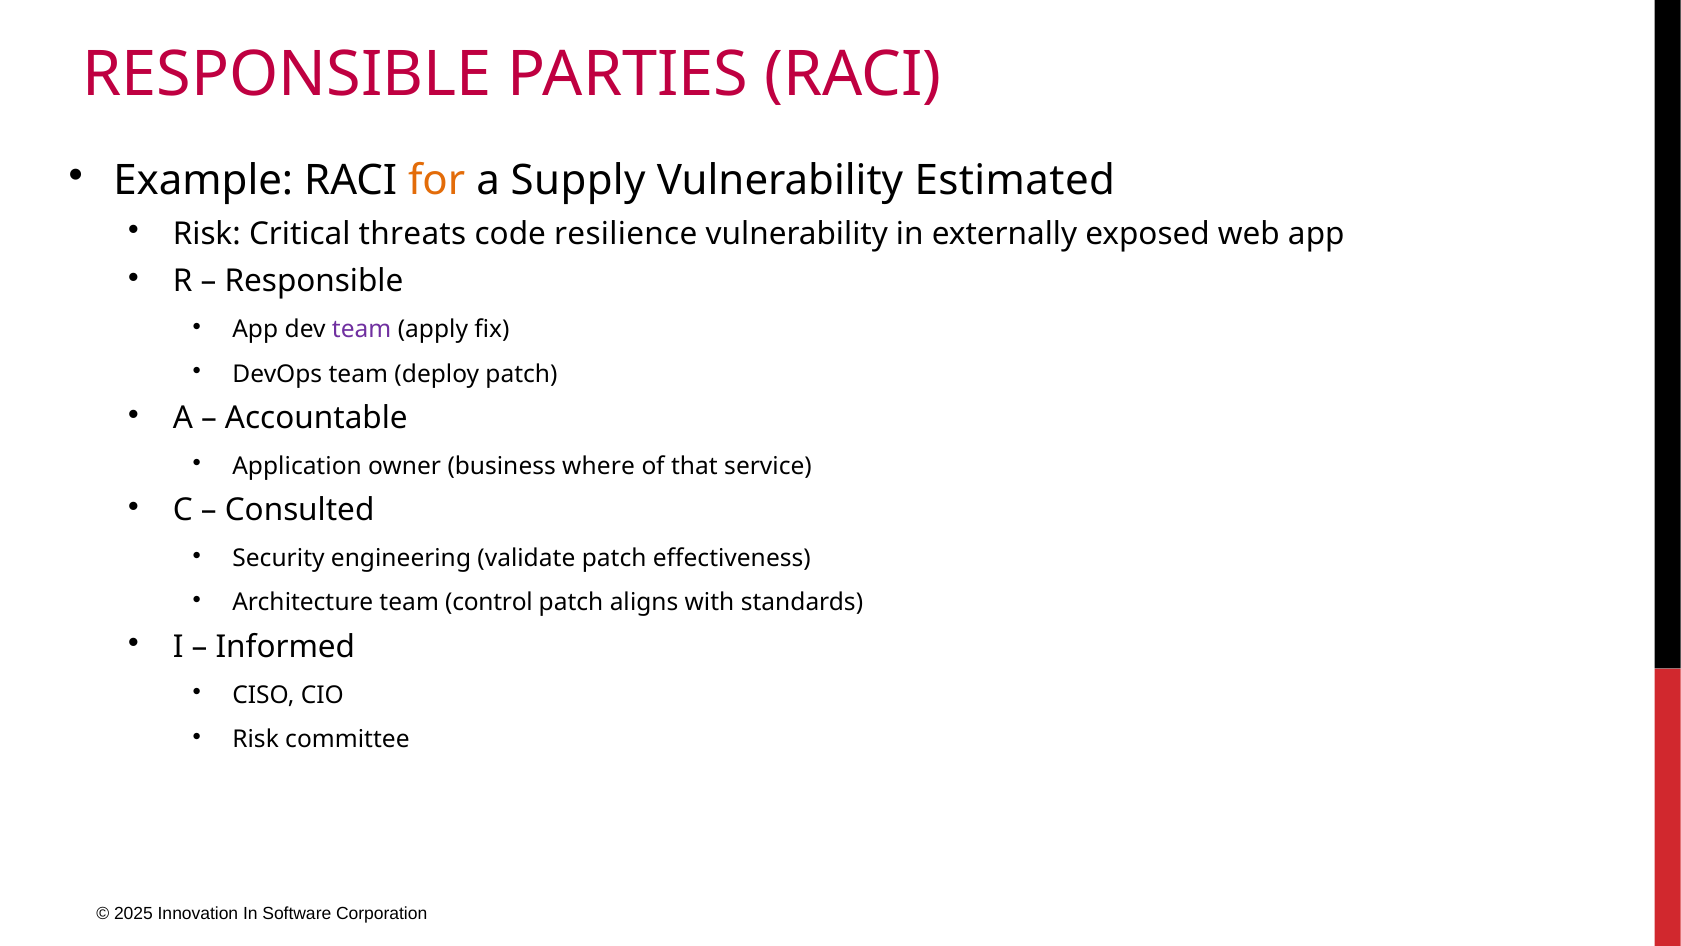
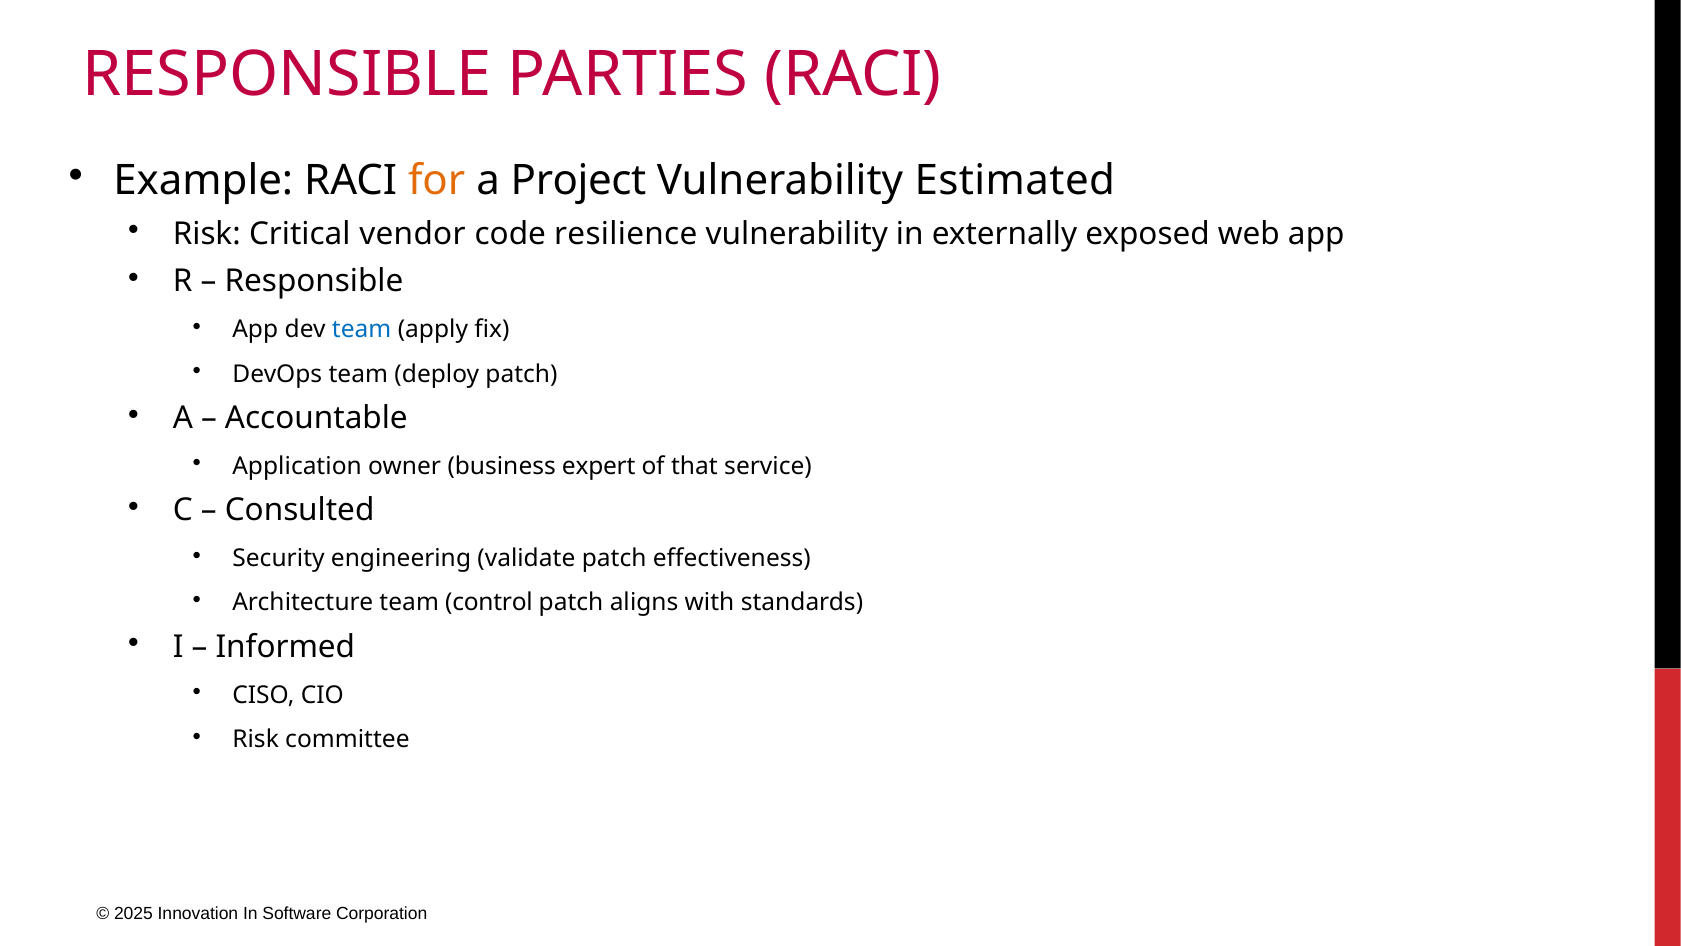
Supply: Supply -> Project
threats: threats -> vendor
team at (362, 329) colour: purple -> blue
where: where -> expert
